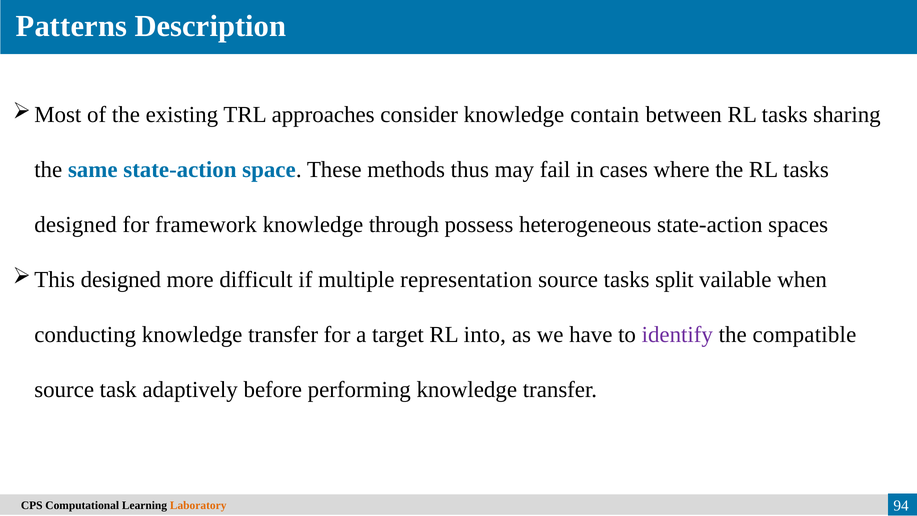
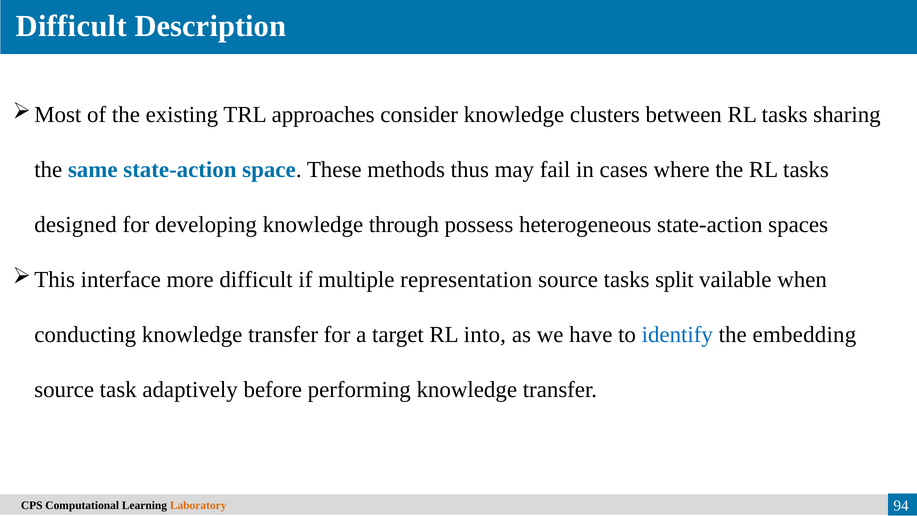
Patterns at (71, 26): Patterns -> Difficult
contain: contain -> clusters
framework: framework -> developing
designed at (121, 280): designed -> interface
identify colour: purple -> blue
compatible: compatible -> embedding
